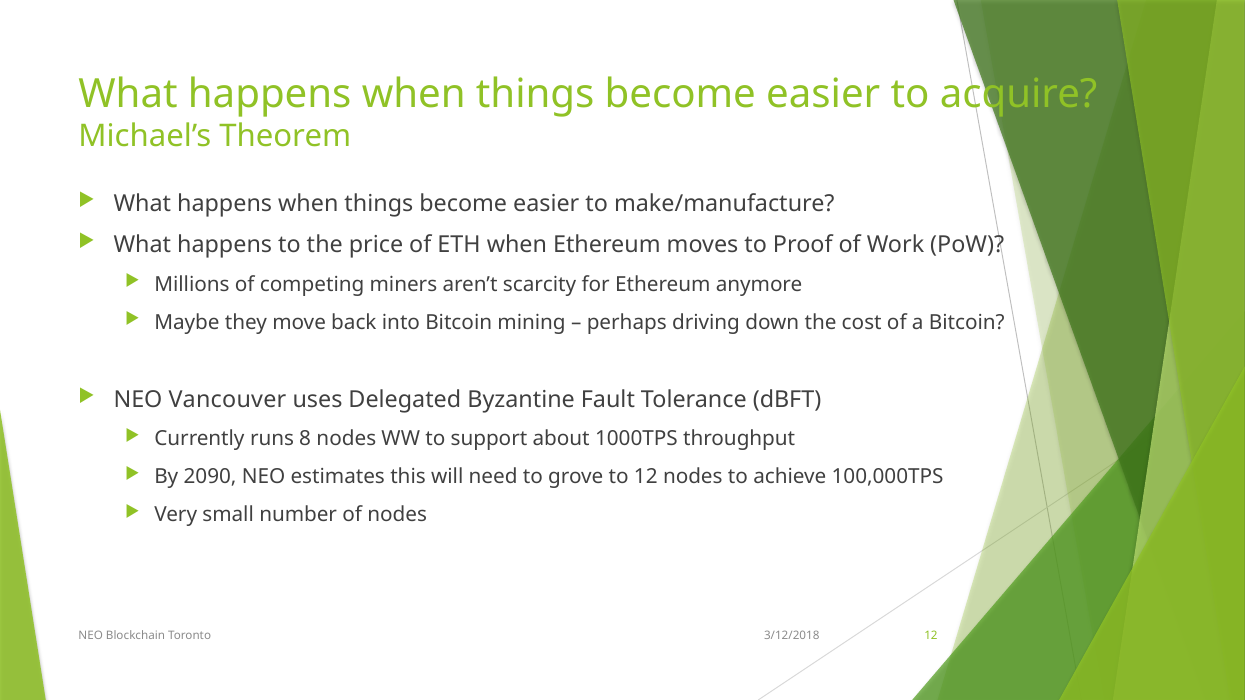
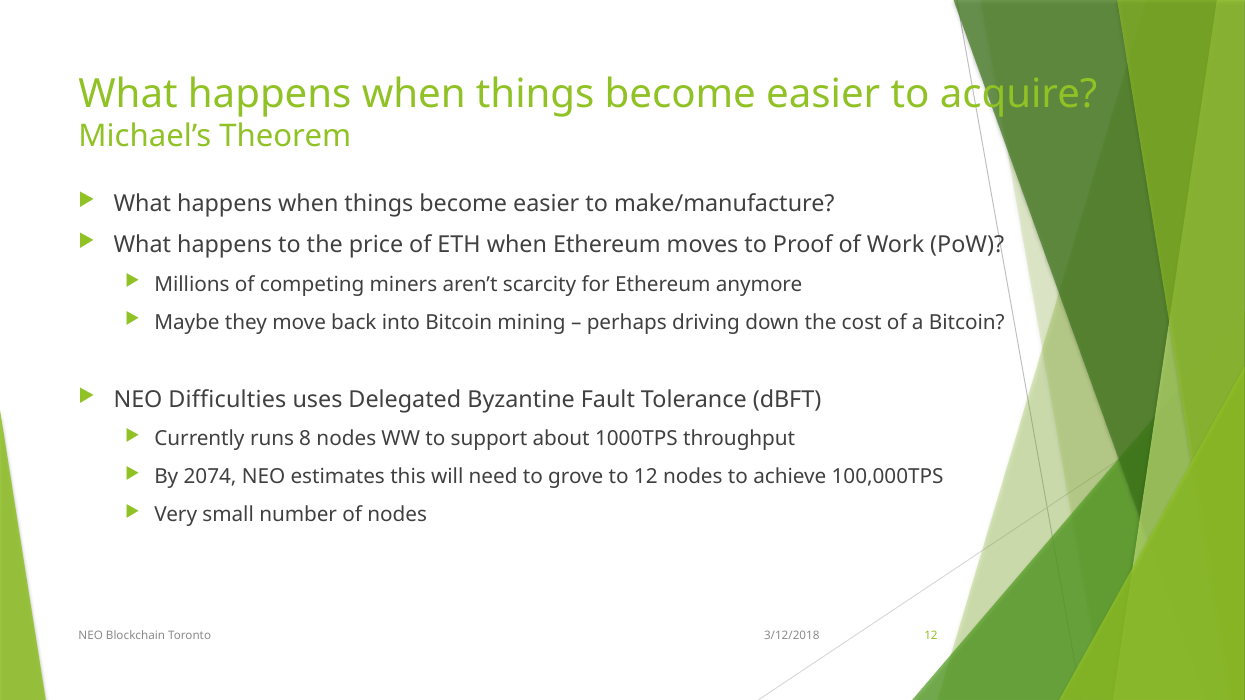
Vancouver: Vancouver -> Difficulties
2090: 2090 -> 2074
